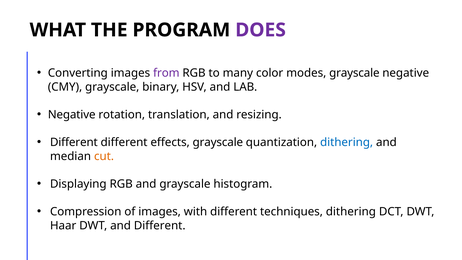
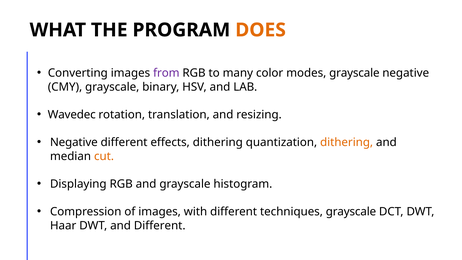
DOES colour: purple -> orange
Negative at (72, 115): Negative -> Wavedec
Different at (74, 142): Different -> Negative
effects grayscale: grayscale -> dithering
dithering at (347, 142) colour: blue -> orange
techniques dithering: dithering -> grayscale
